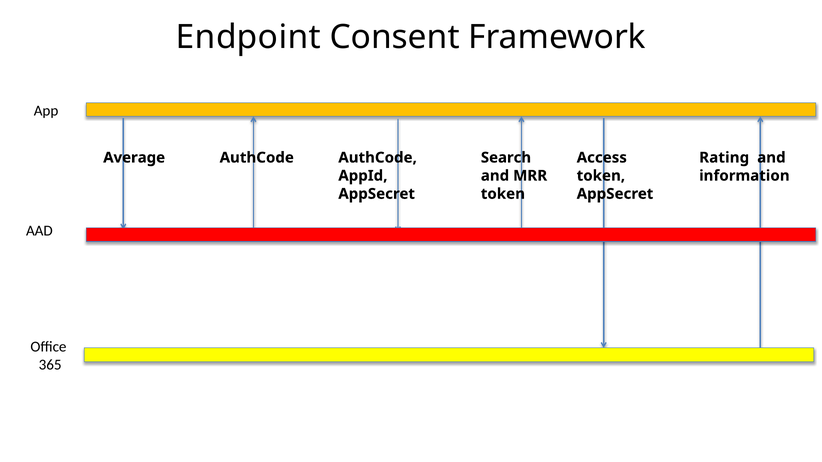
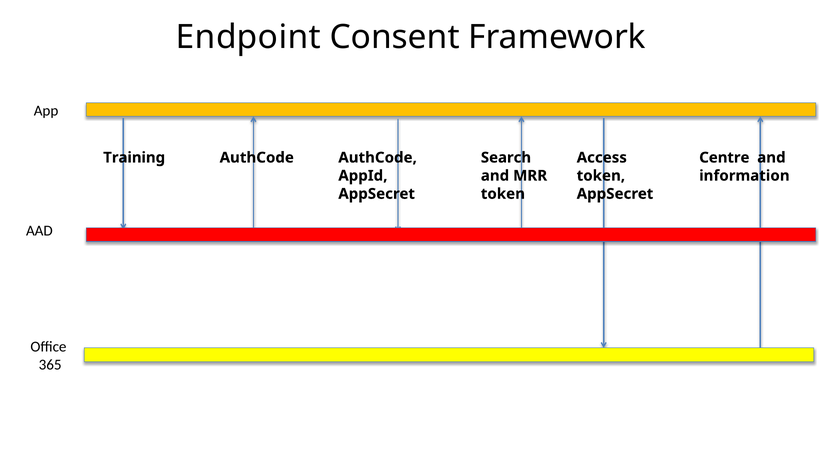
Average: Average -> Training
Rating: Rating -> Centre
